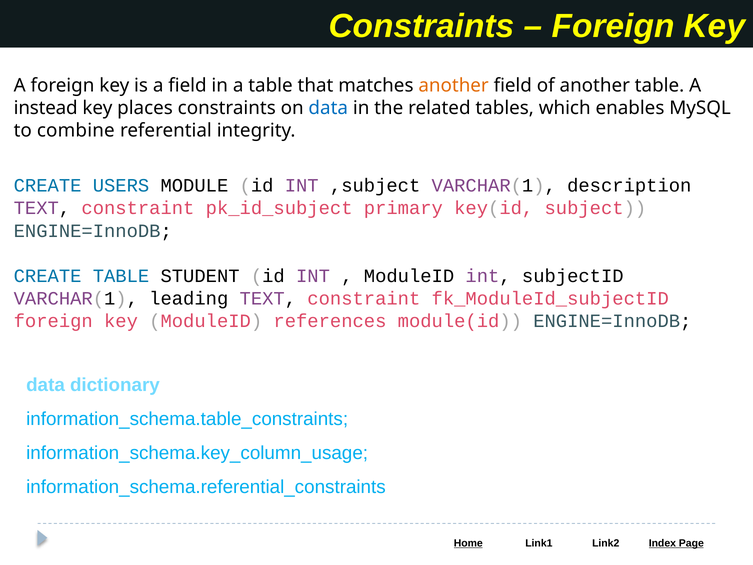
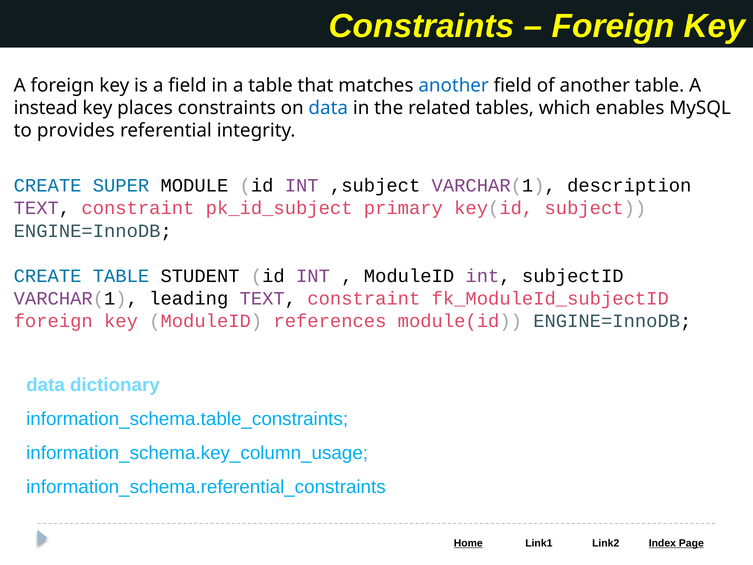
another at (454, 85) colour: orange -> blue
combine: combine -> provides
USERS: USERS -> SUPER
